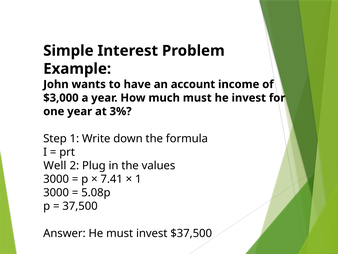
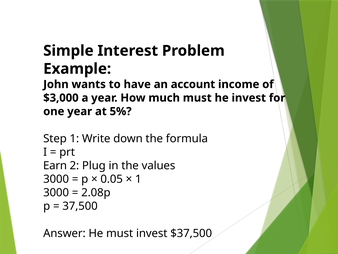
3%: 3% -> 5%
Well: Well -> Earn
7.41: 7.41 -> 0.05
5.08p: 5.08p -> 2.08p
